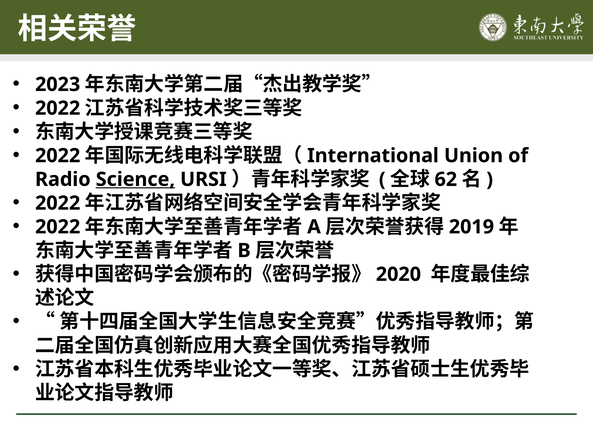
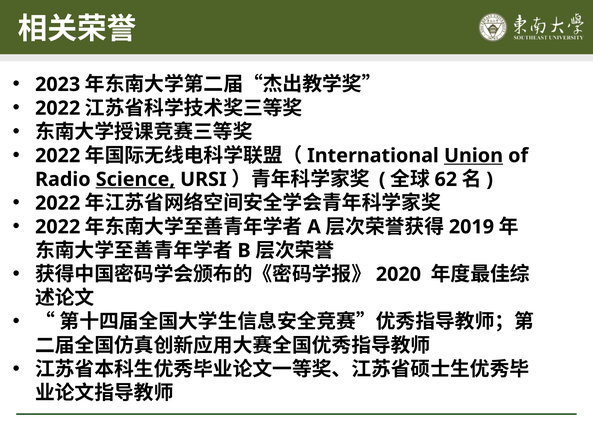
Union underline: none -> present
